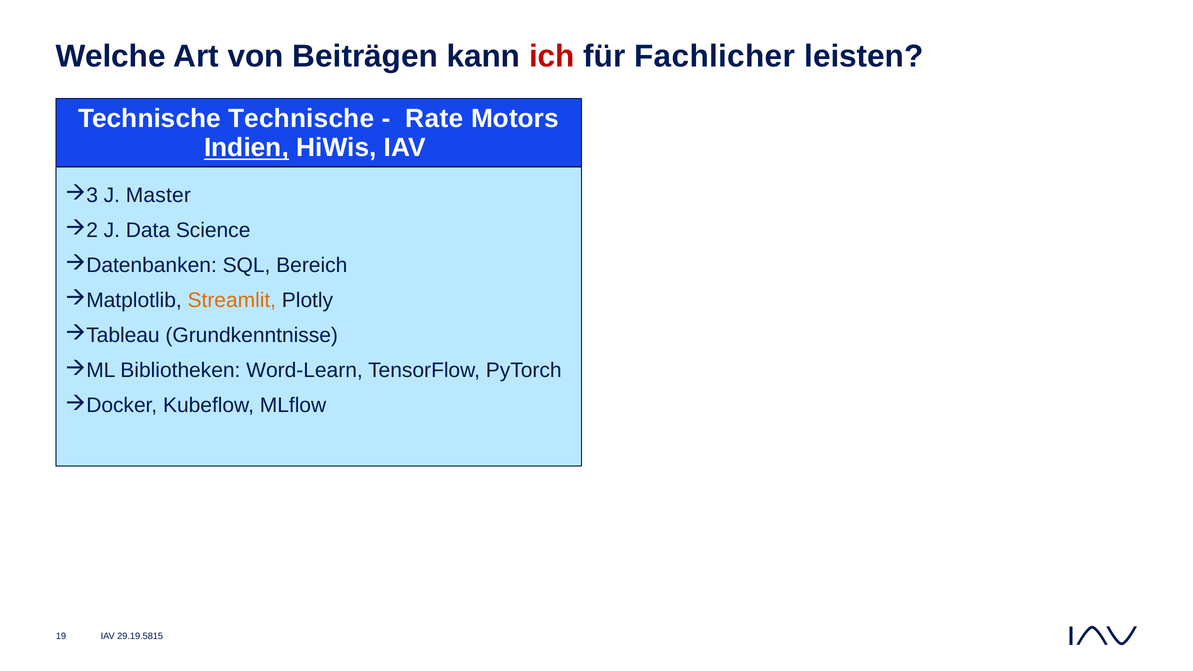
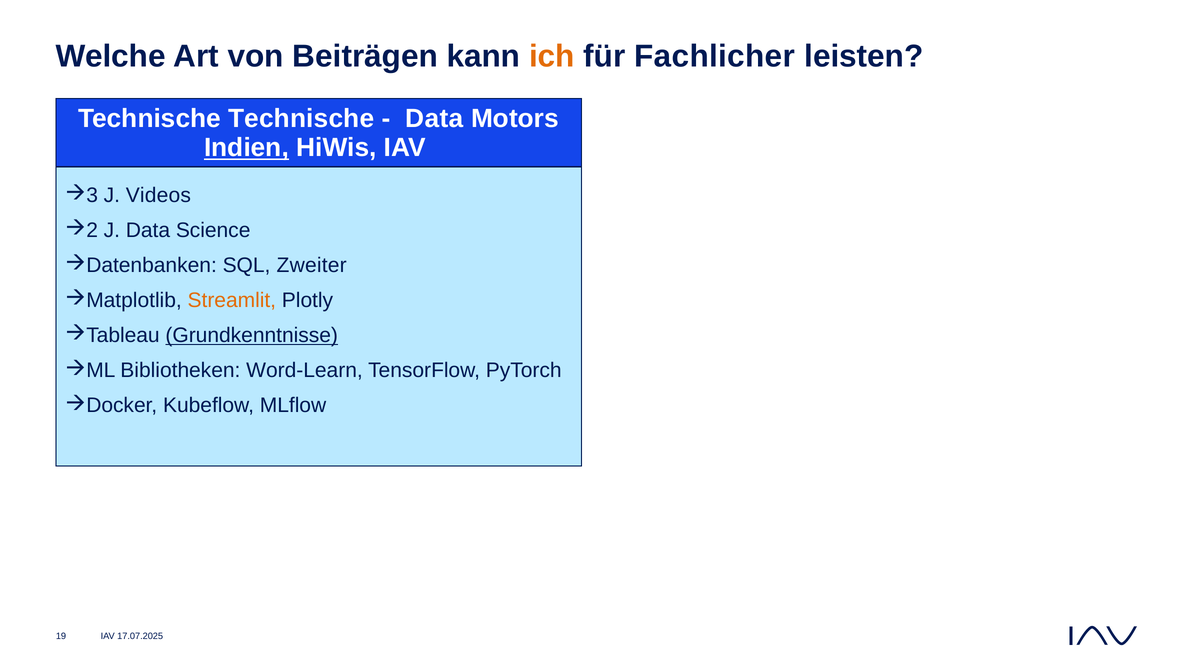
ich colour: red -> orange
Rate at (434, 118): Rate -> Data
Master: Master -> Videos
Bereich: Bereich -> Zweiter
Grundkenntnisse underline: none -> present
29.19.5815: 29.19.5815 -> 17.07.2025
